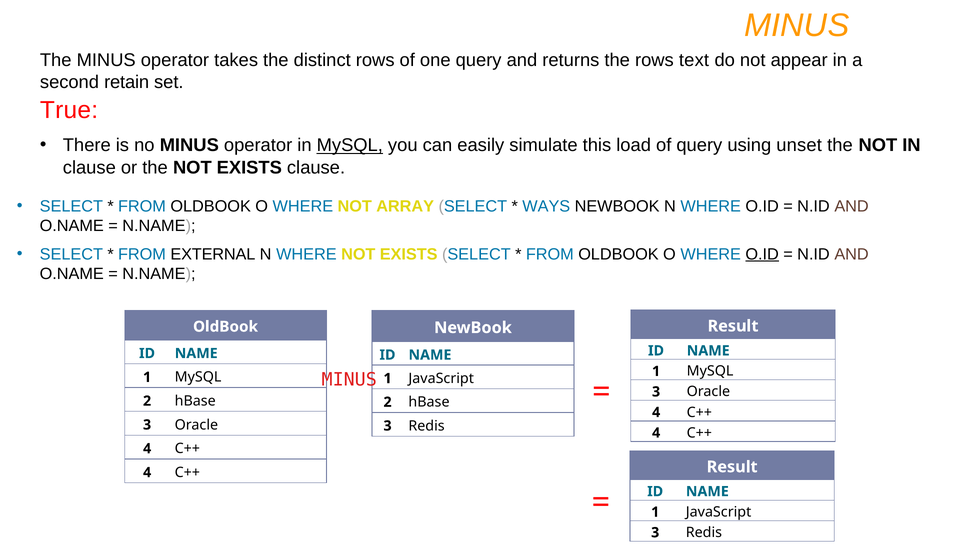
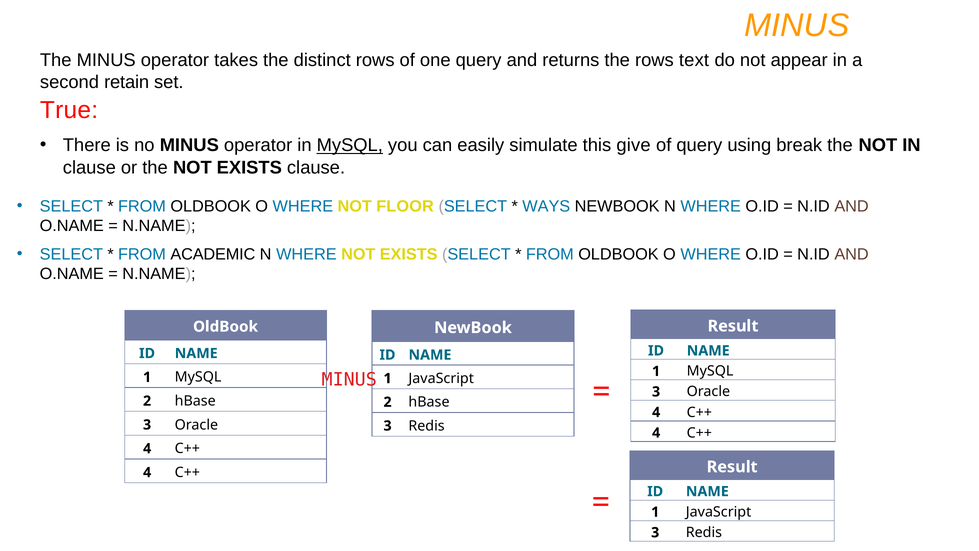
load: load -> give
unset: unset -> break
ARRAY: ARRAY -> FLOOR
EXTERNAL: EXTERNAL -> ACADEMIC
O.ID at (762, 254) underline: present -> none
